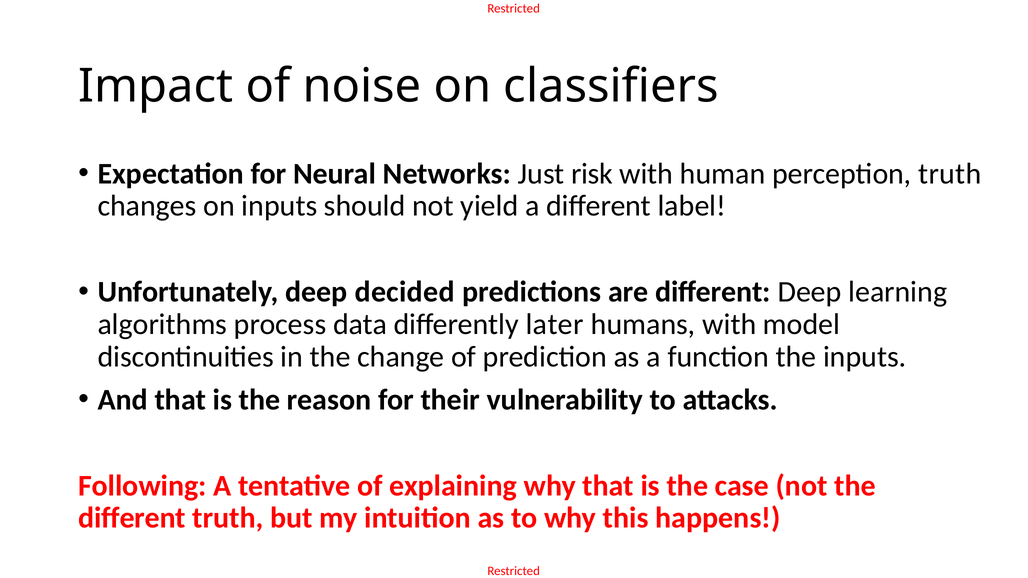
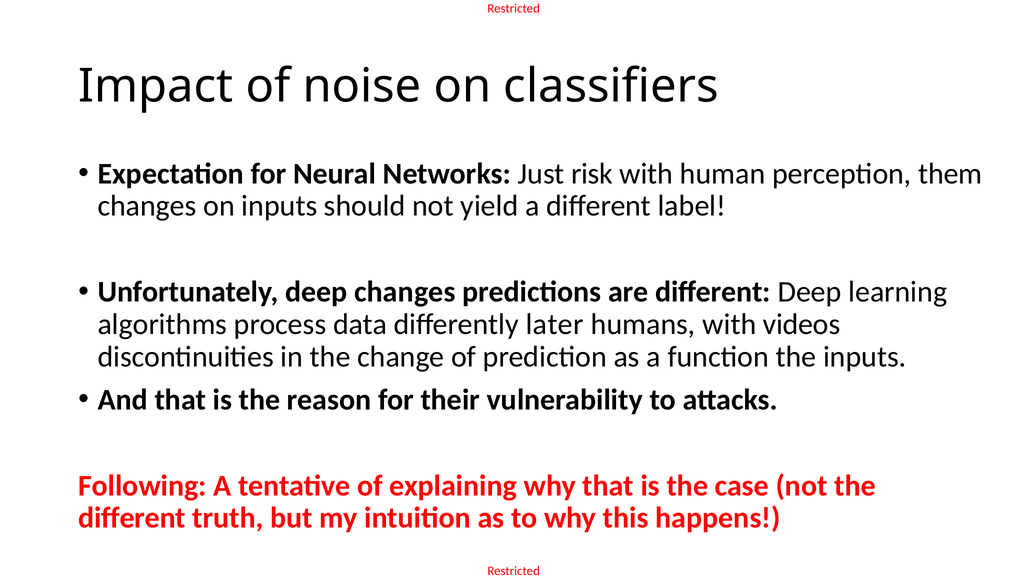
perception truth: truth -> them
deep decided: decided -> changes
model: model -> videos
